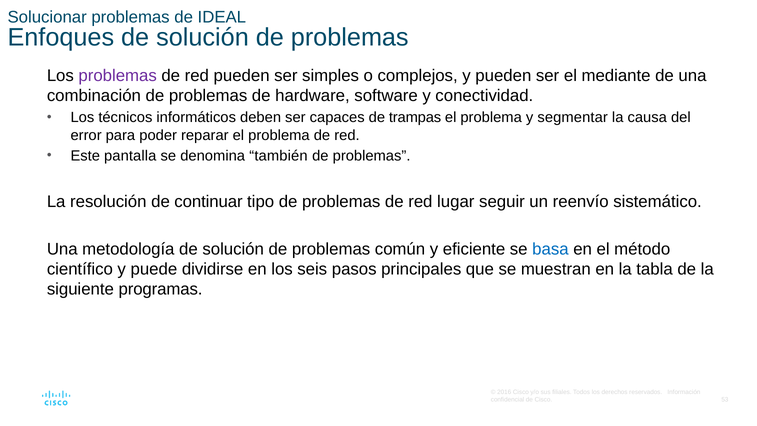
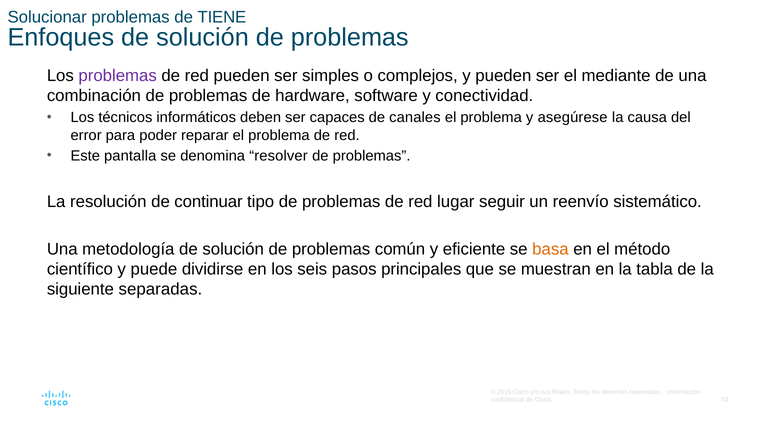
IDEAL: IDEAL -> TIENE
trampas: trampas -> canales
segmentar: segmentar -> asegúrese
también: también -> resolver
basa colour: blue -> orange
programas: programas -> separadas
